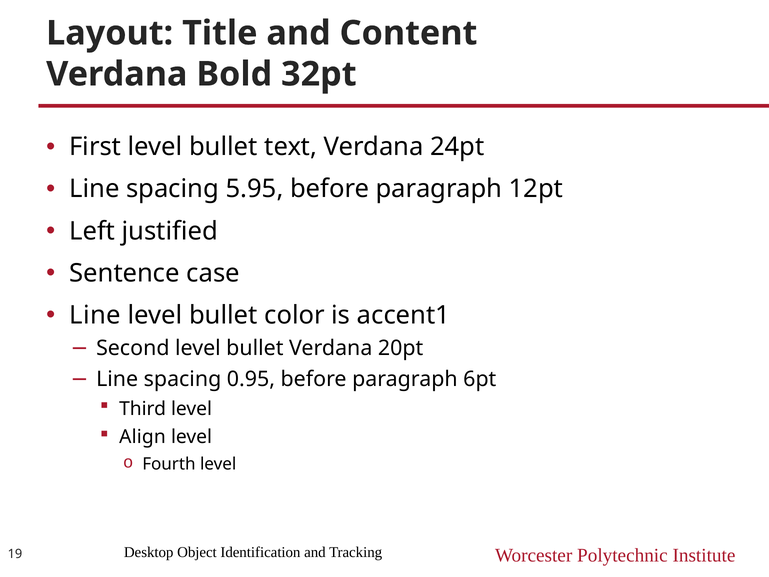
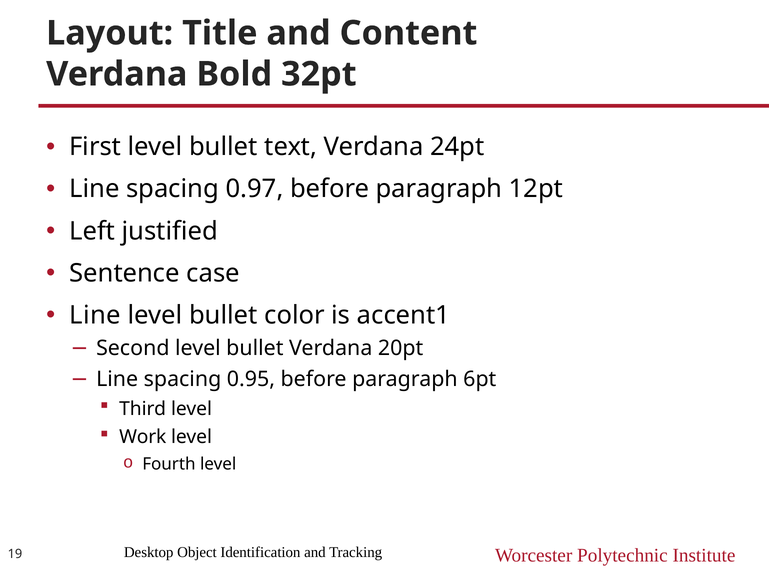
5.95: 5.95 -> 0.97
Align: Align -> Work
